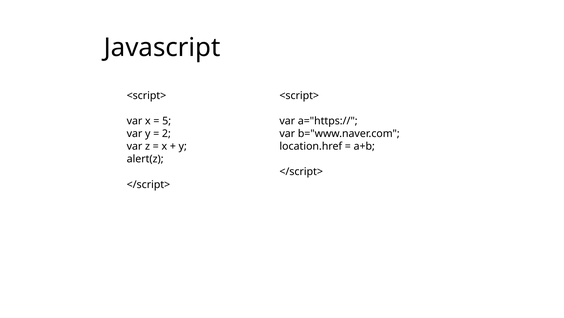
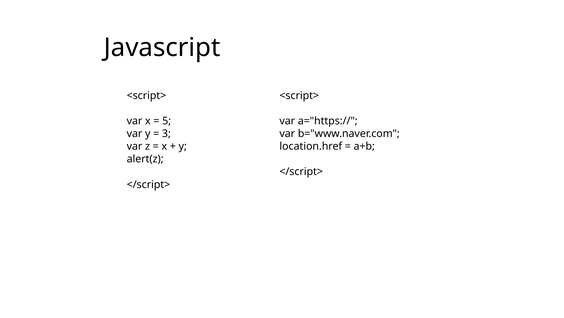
2: 2 -> 3
